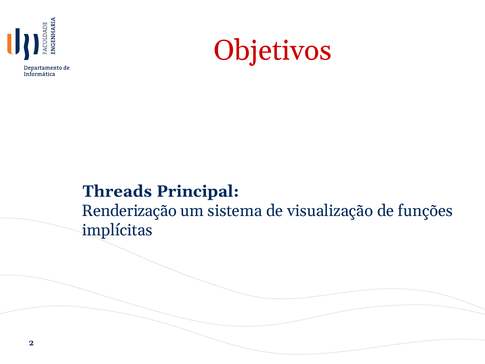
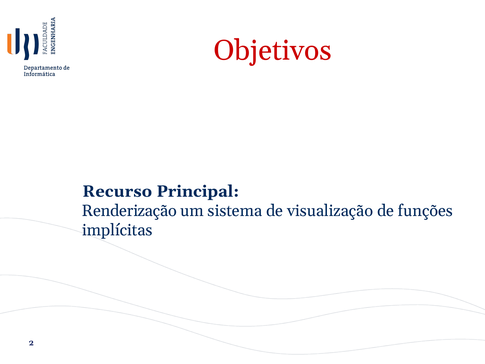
Threads: Threads -> Recurso
